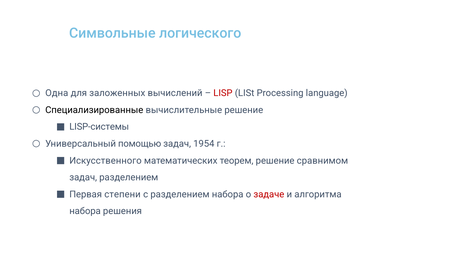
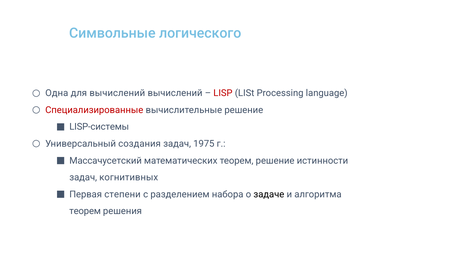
для заложенных: заложенных -> вычислений
Специализированные colour: black -> red
помощью: помощью -> создания
1954: 1954 -> 1975
Искусственного: Искусственного -> Массачусетский
сравнимом: сравнимом -> истинности
задач разделением: разделением -> когнитивных
задаче colour: red -> black
набора at (85, 212): набора -> теорем
